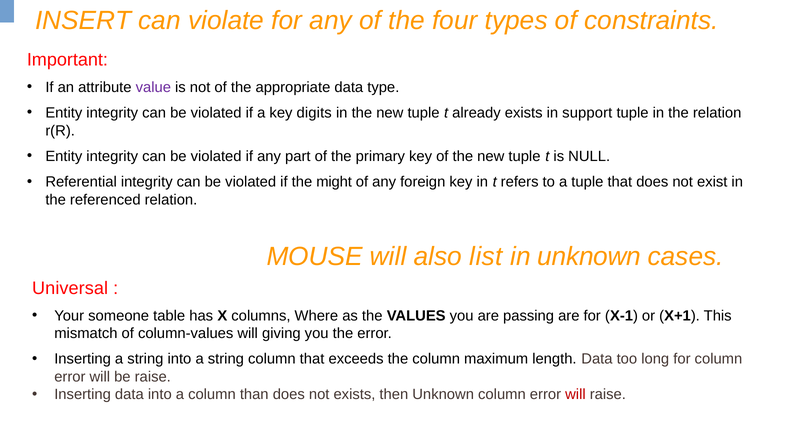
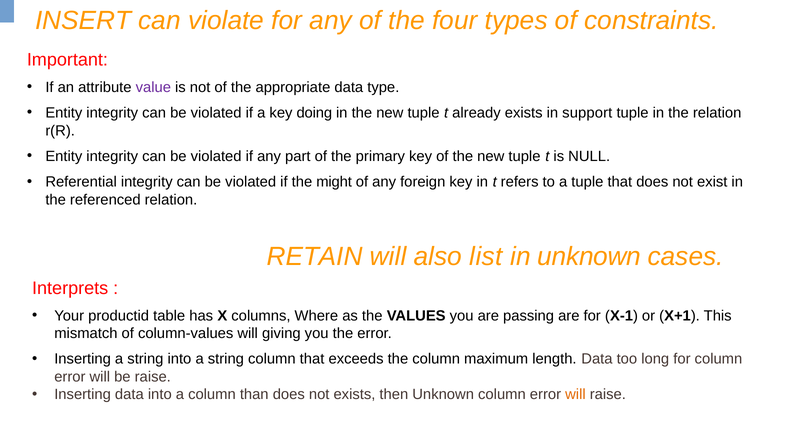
digits: digits -> doing
MOUSE: MOUSE -> RETAIN
Universal: Universal -> Interprets
someone: someone -> productid
will at (575, 394) colour: red -> orange
